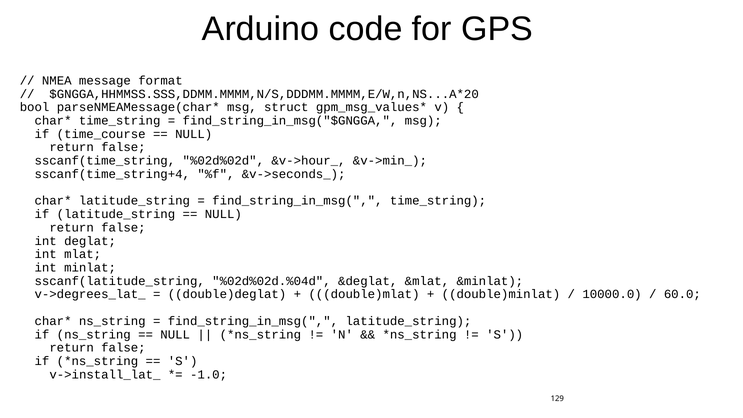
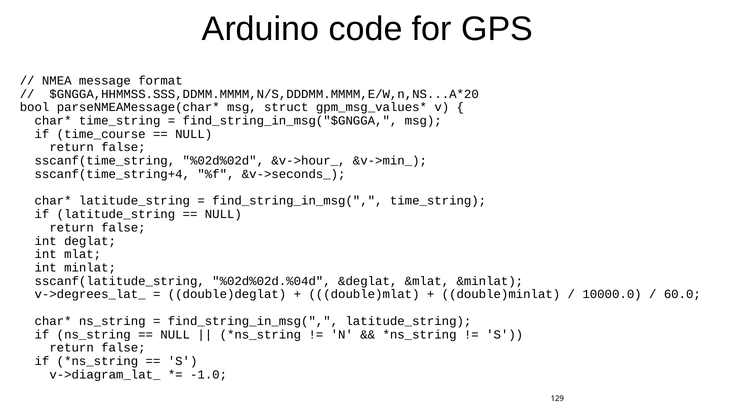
v->install_lat_: v->install_lat_ -> v->diagram_lat_
